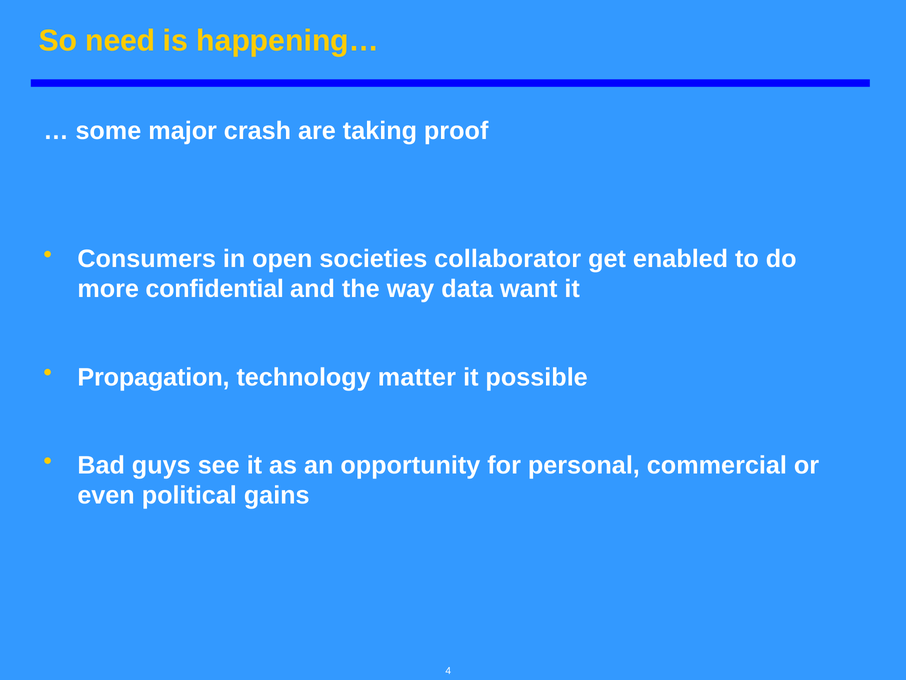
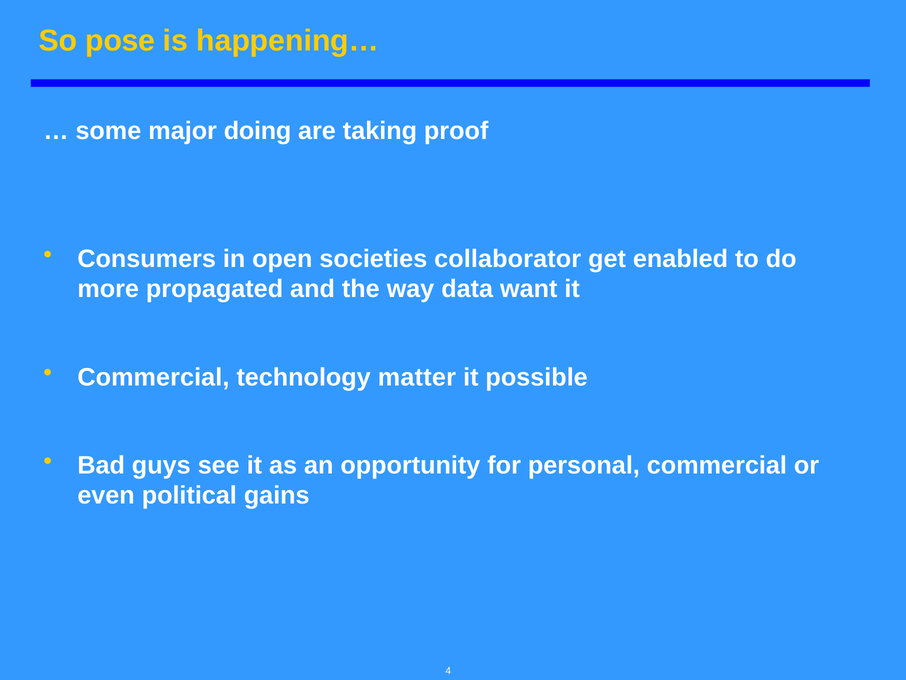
need: need -> pose
crash: crash -> doing
confidential: confidential -> propagated
Propagation at (153, 377): Propagation -> Commercial
